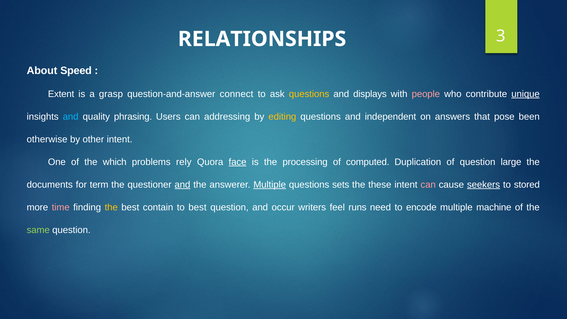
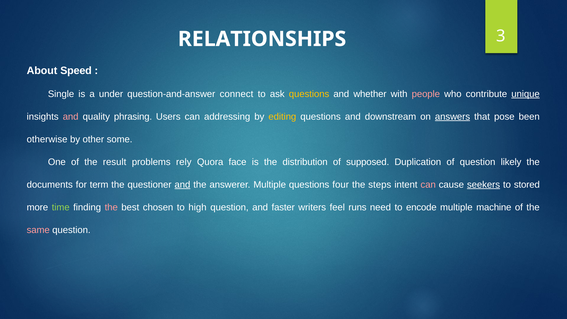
Extent: Extent -> Single
grasp: grasp -> under
displays: displays -> whether
and at (71, 117) colour: light blue -> pink
independent: independent -> downstream
answers underline: none -> present
other intent: intent -> some
which: which -> result
face underline: present -> none
processing: processing -> distribution
computed: computed -> supposed
large: large -> likely
Multiple at (270, 185) underline: present -> none
sets: sets -> four
these: these -> steps
time colour: pink -> light green
the at (111, 207) colour: yellow -> pink
contain: contain -> chosen
to best: best -> high
occur: occur -> faster
same colour: light green -> pink
